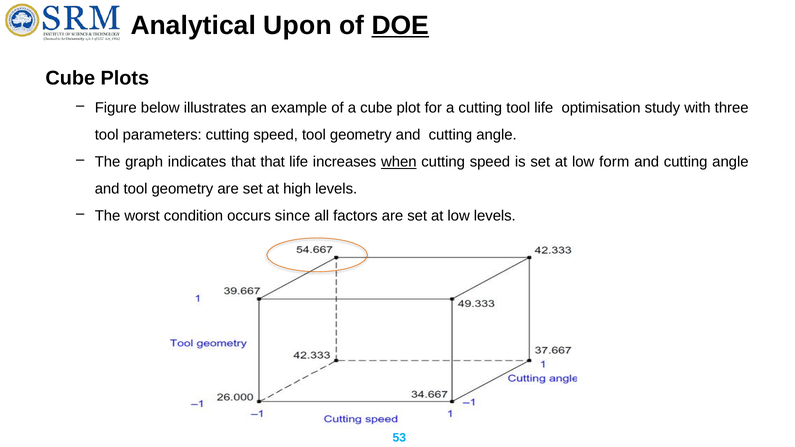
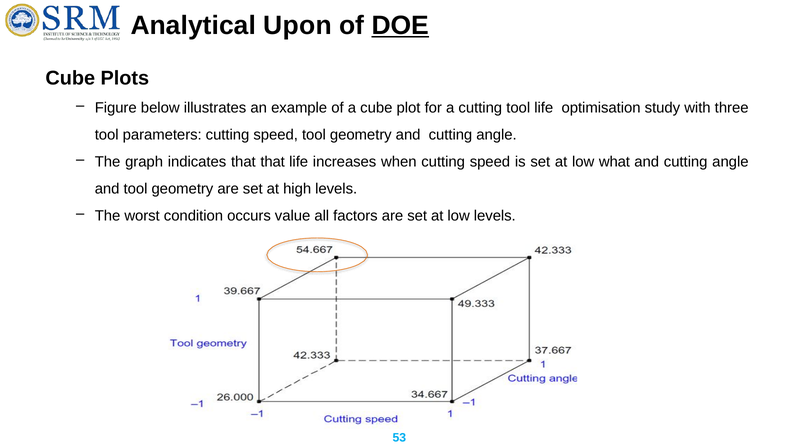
when underline: present -> none
form: form -> what
since: since -> value
